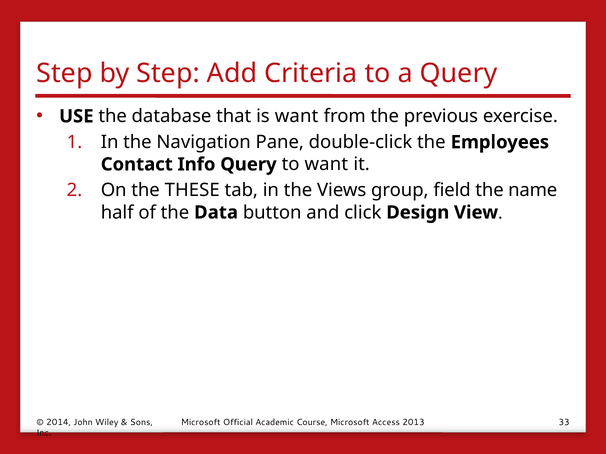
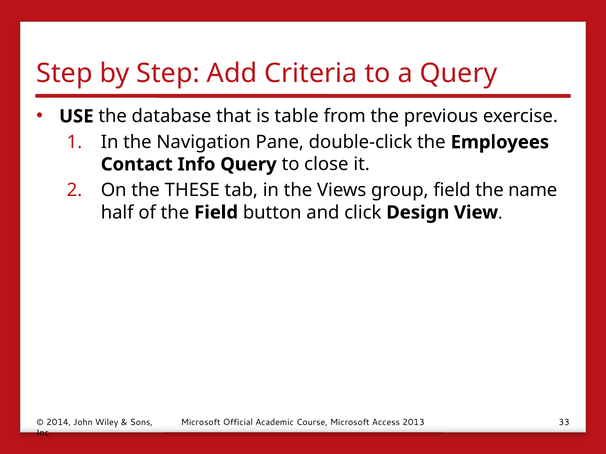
is want: want -> table
to want: want -> close
the Data: Data -> Field
